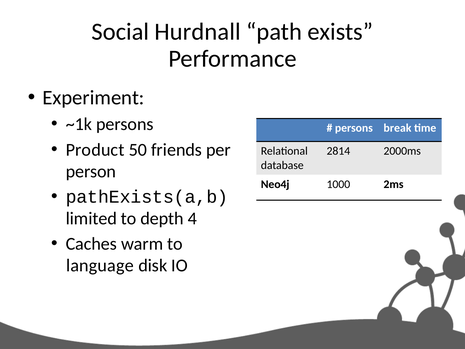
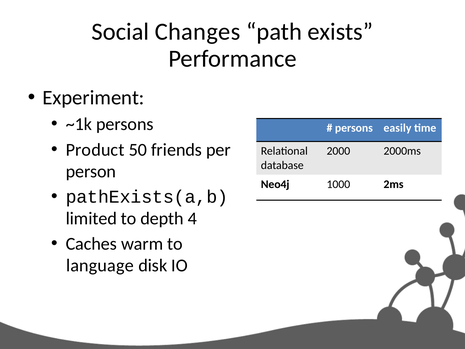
Hurdnall: Hurdnall -> Changes
break: break -> easily
2814: 2814 -> 2000
